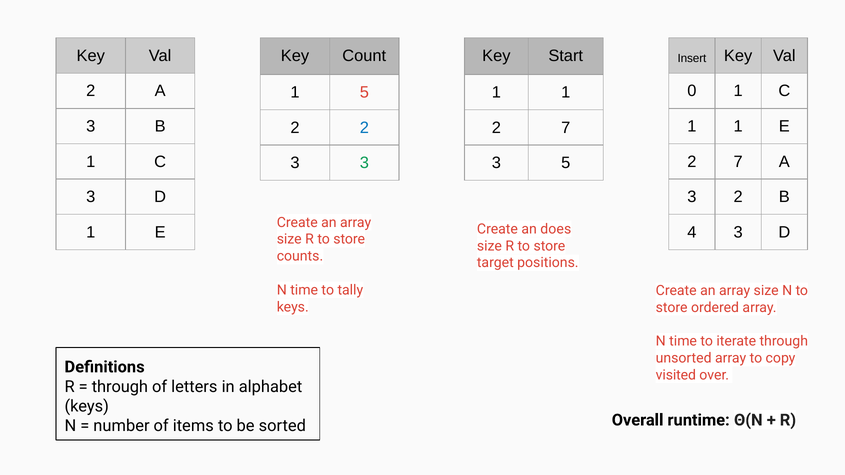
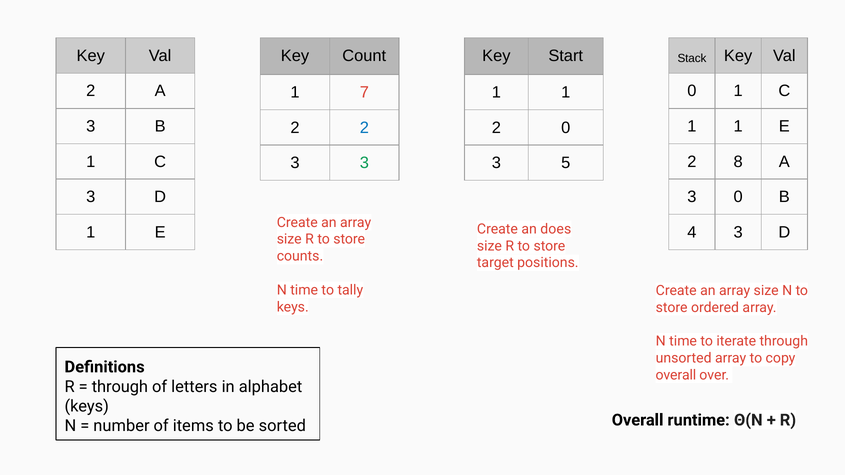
Insert: Insert -> Stack
1 5: 5 -> 7
7 at (566, 128): 7 -> 0
7 at (738, 162): 7 -> 8
3 2: 2 -> 0
visited at (676, 375): visited -> overall
